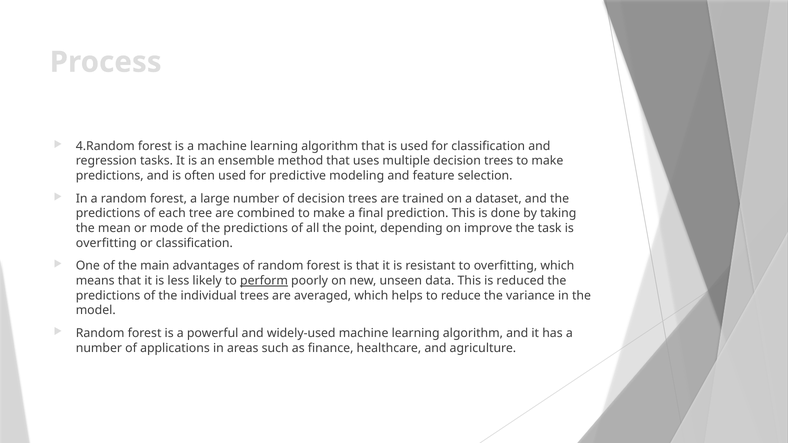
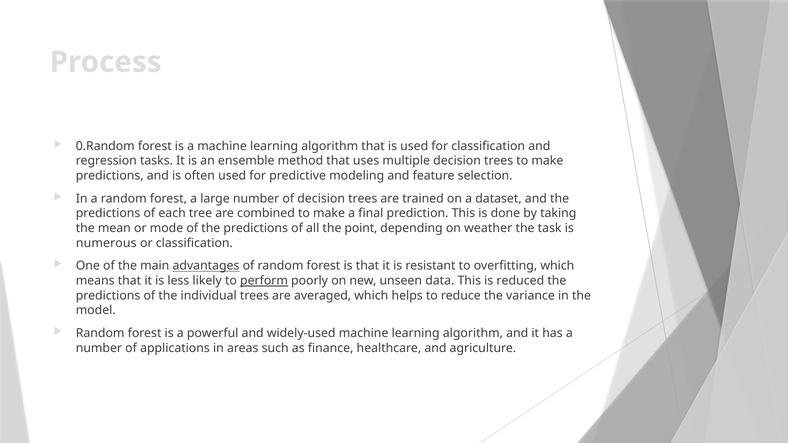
4.Random: 4.Random -> 0.Random
improve: improve -> weather
overfitting at (106, 243): overfitting -> numerous
advantages underline: none -> present
